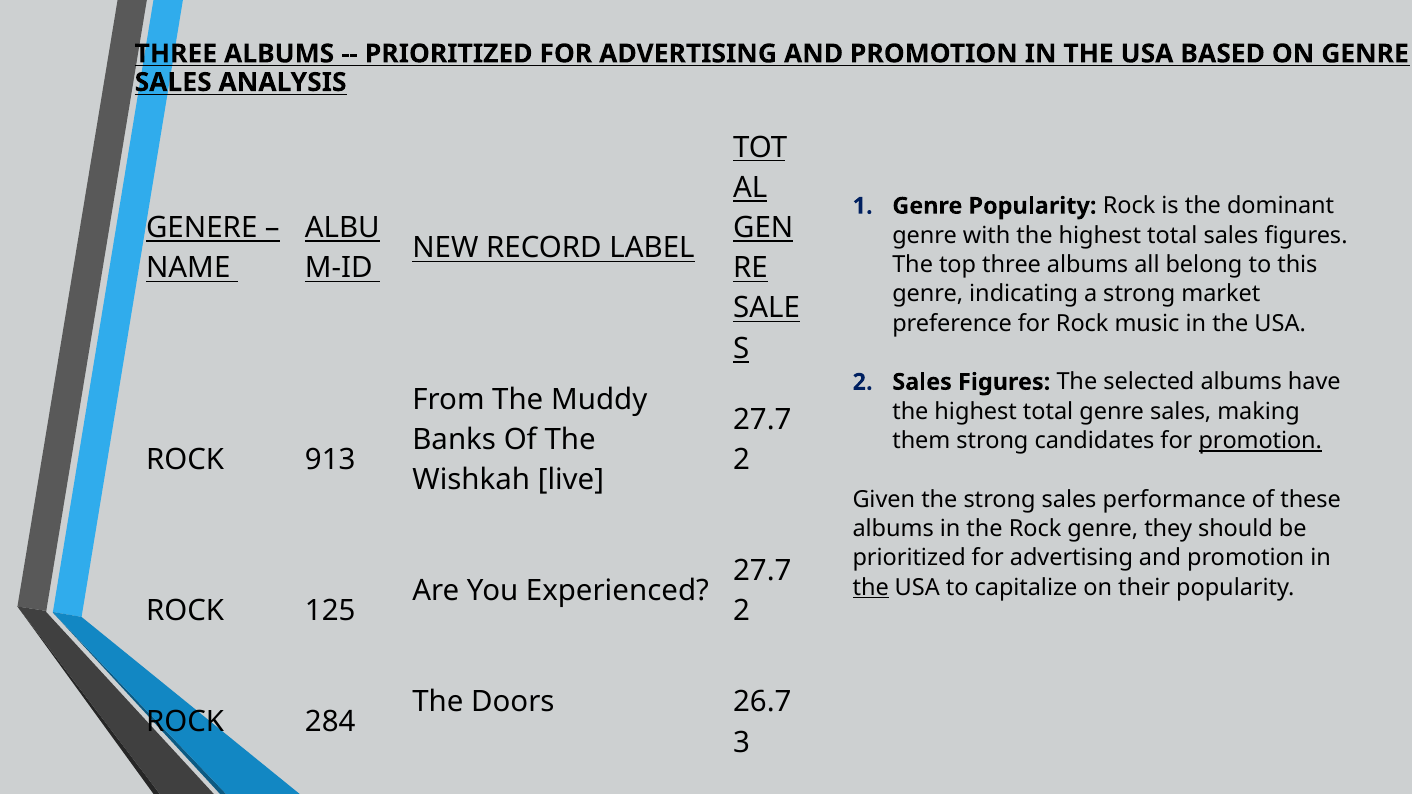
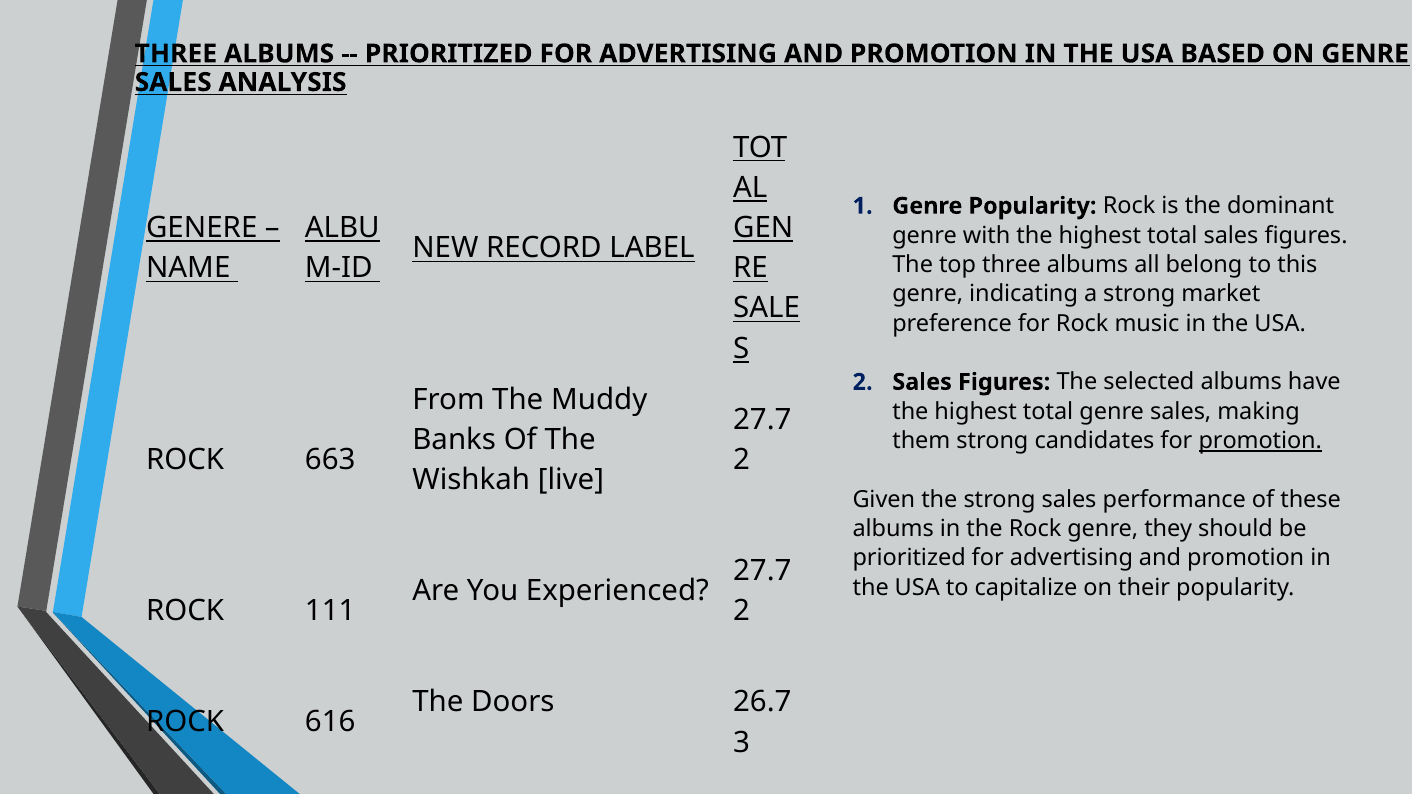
913: 913 -> 663
the at (871, 588) underline: present -> none
125: 125 -> 111
284: 284 -> 616
